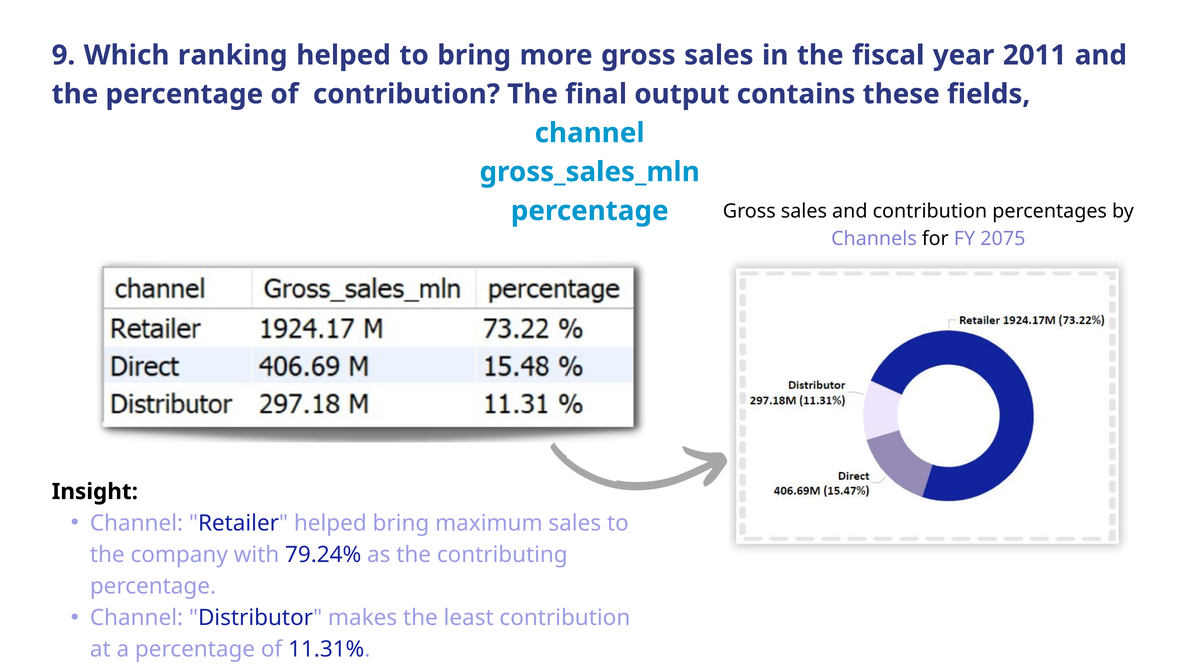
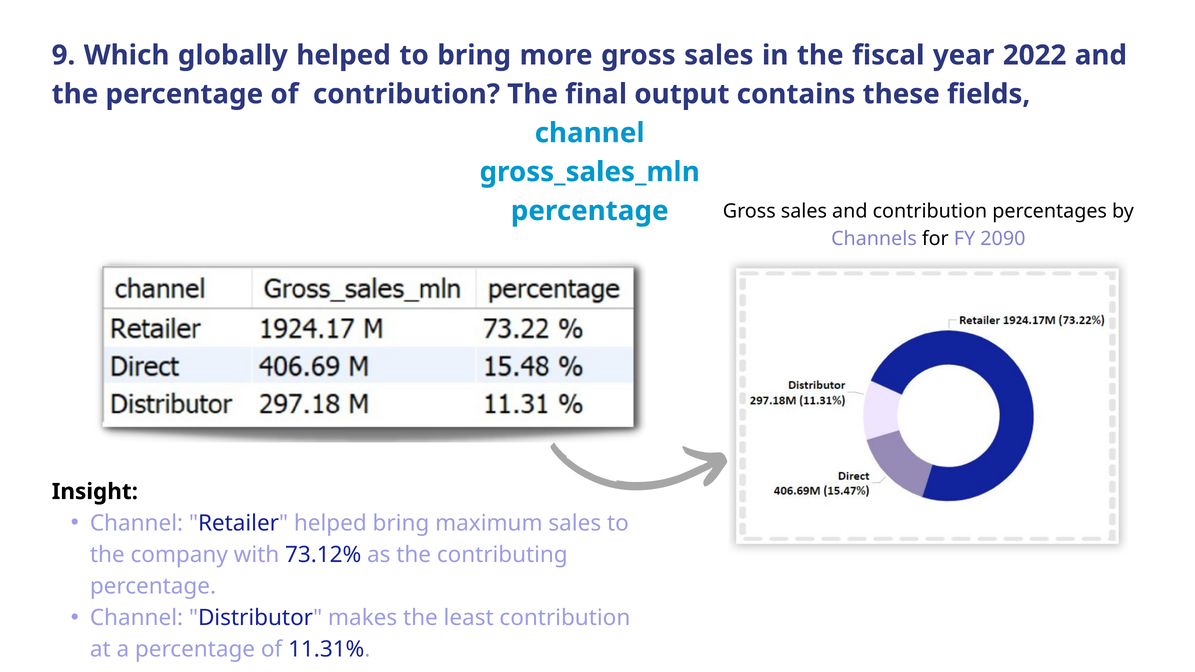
ranking: ranking -> globally
2011: 2011 -> 2022
2075: 2075 -> 2090
79.24%: 79.24% -> 73.12%
